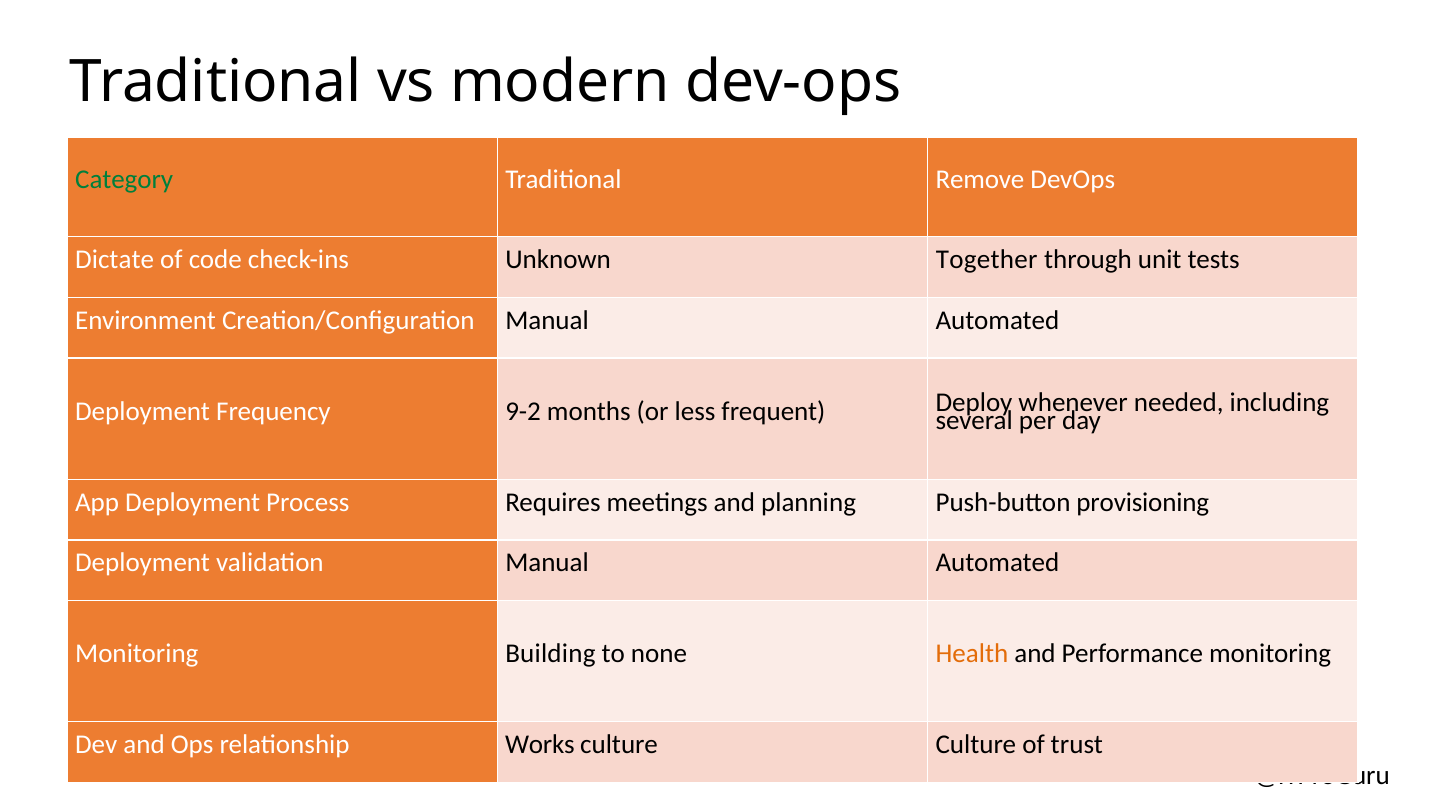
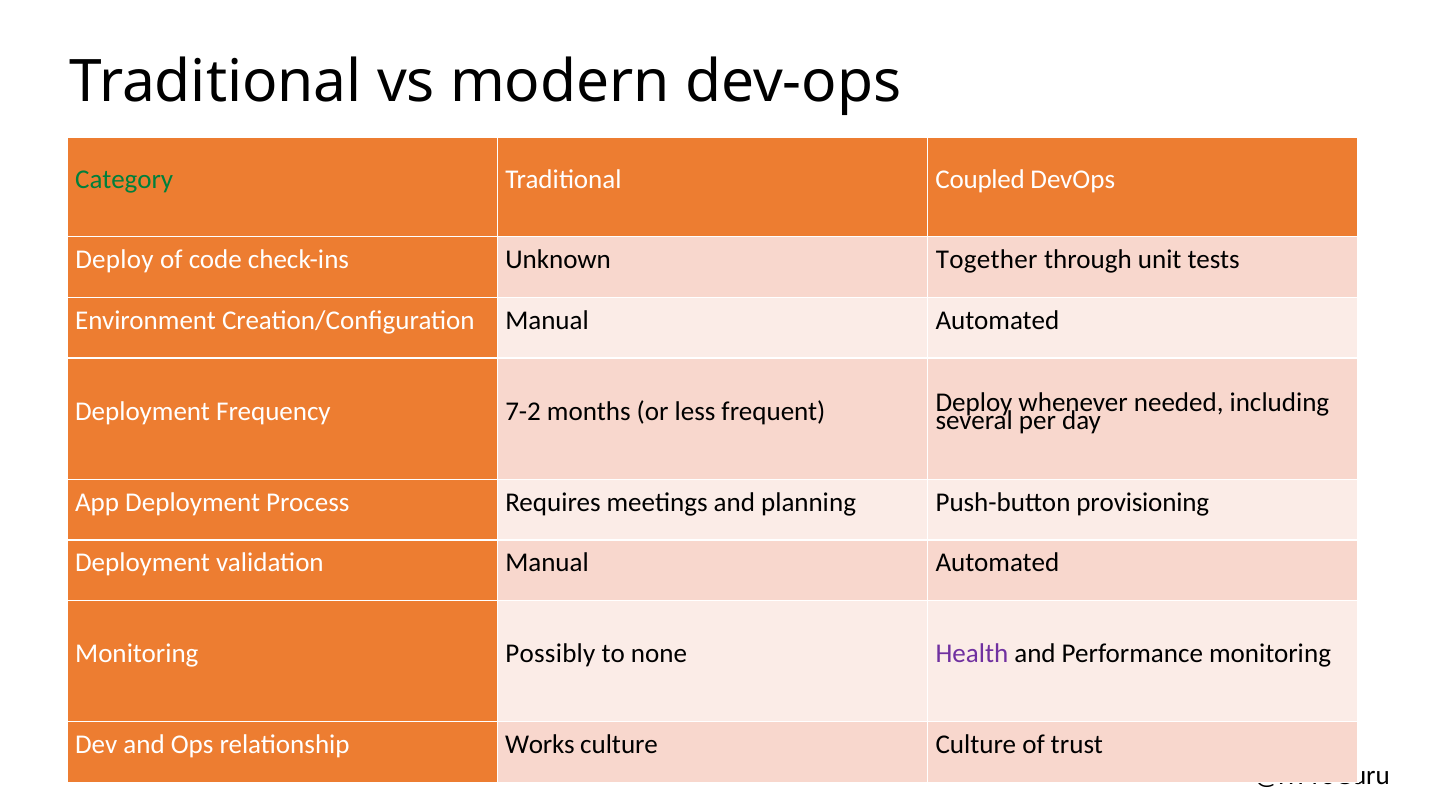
Remove: Remove -> Coupled
Dictate at (115, 260): Dictate -> Deploy
9-2: 9-2 -> 7-2
Building: Building -> Possibly
Health colour: orange -> purple
